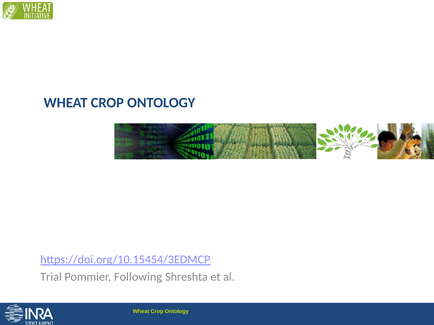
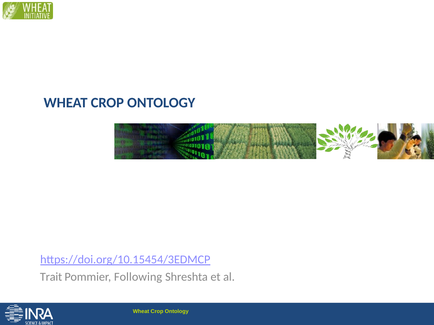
Trial: Trial -> Trait
